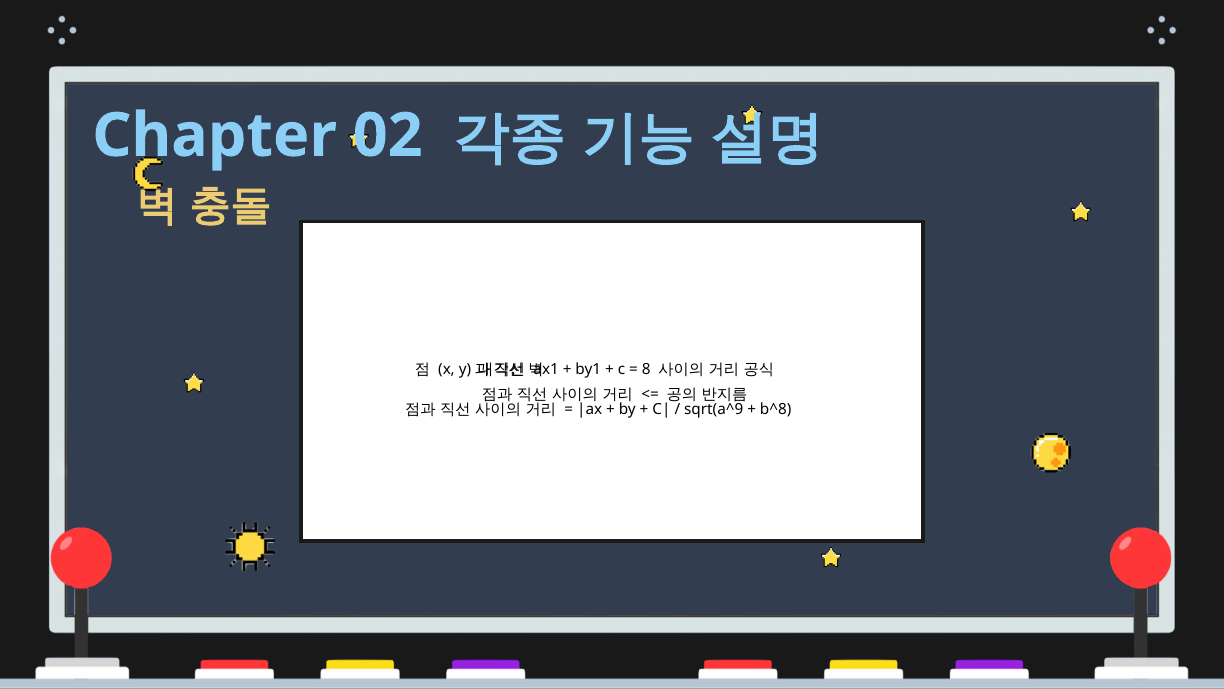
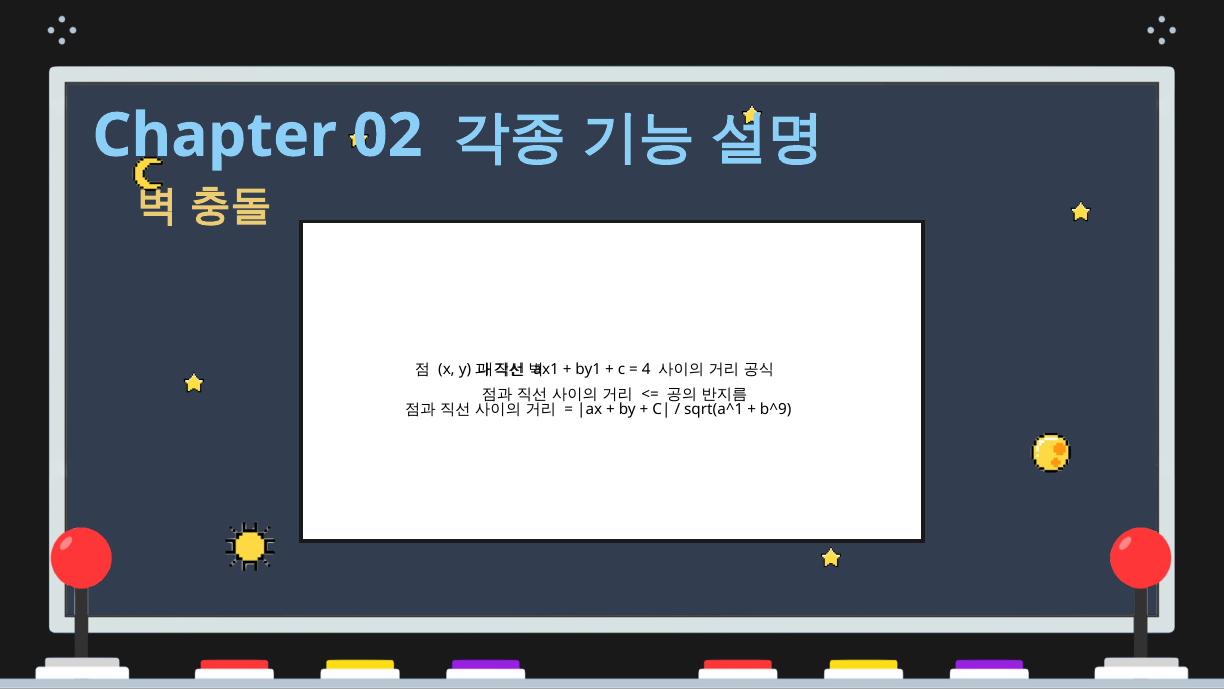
8: 8 -> 4
sqrt(a^9: sqrt(a^9 -> sqrt(a^1
b^8: b^8 -> b^9
